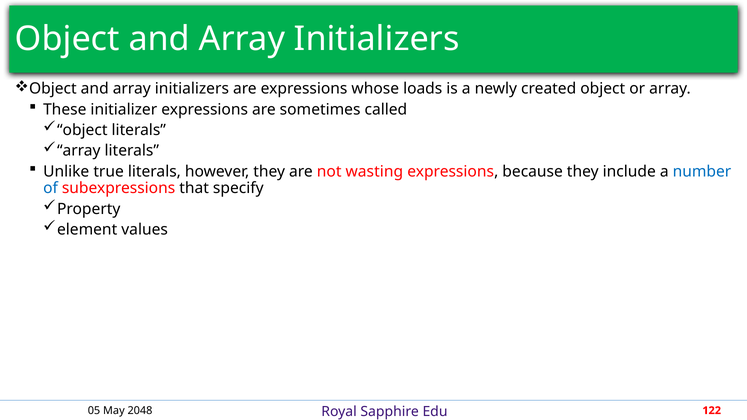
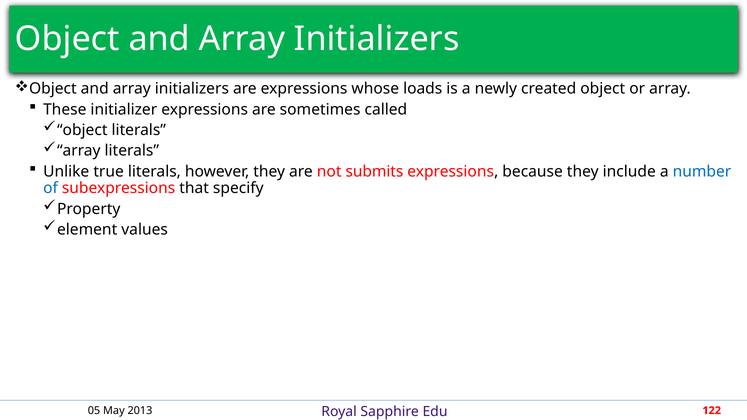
wasting: wasting -> submits
2048: 2048 -> 2013
